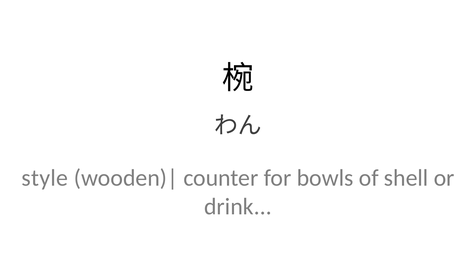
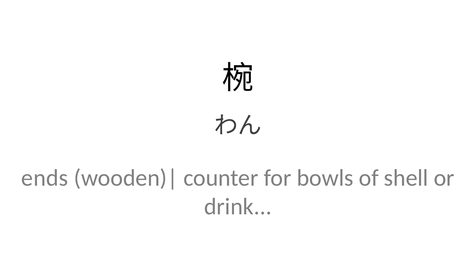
style: style -> ends
